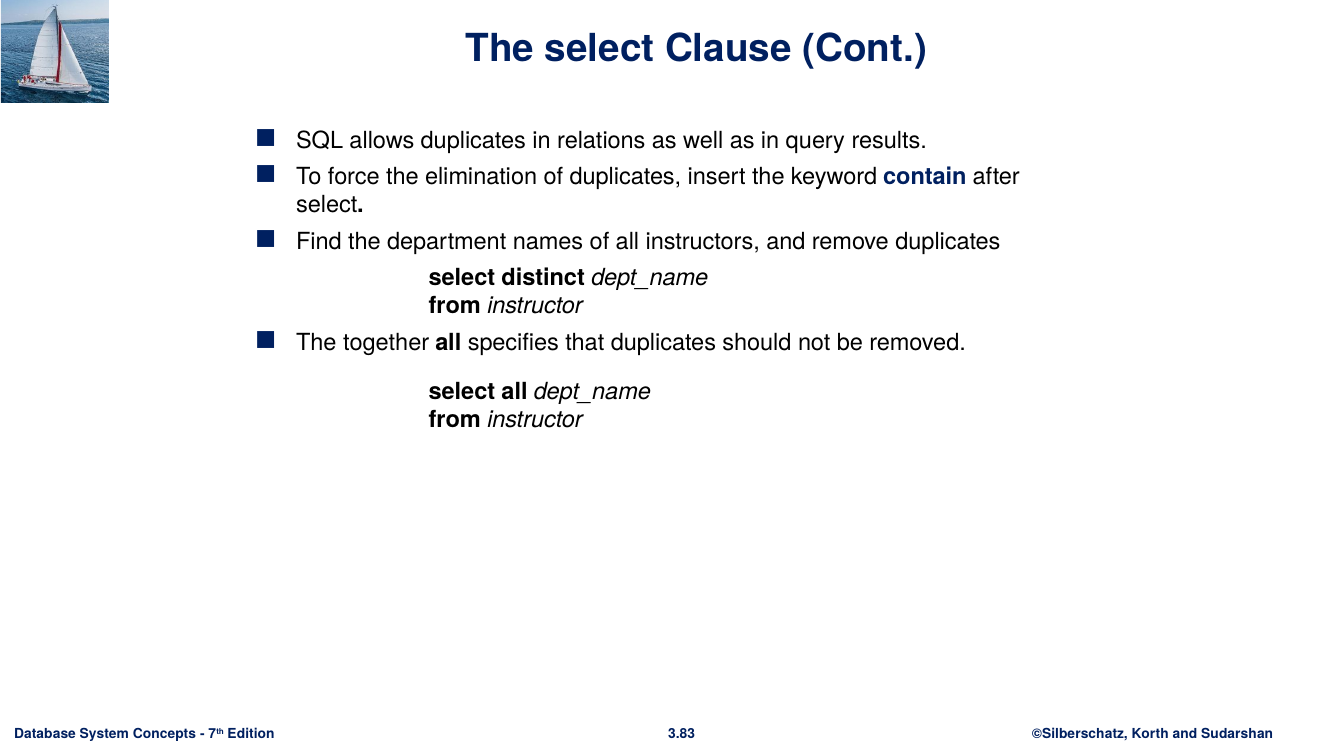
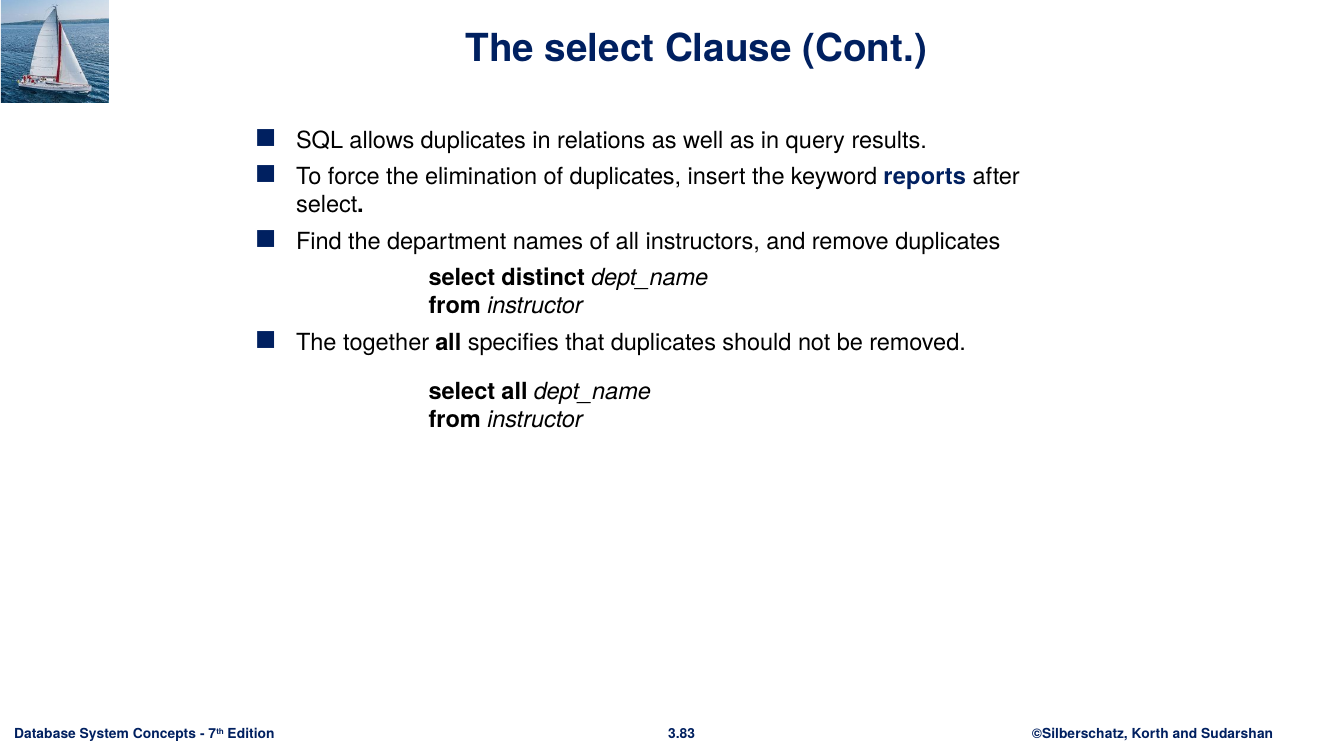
contain: contain -> reports
